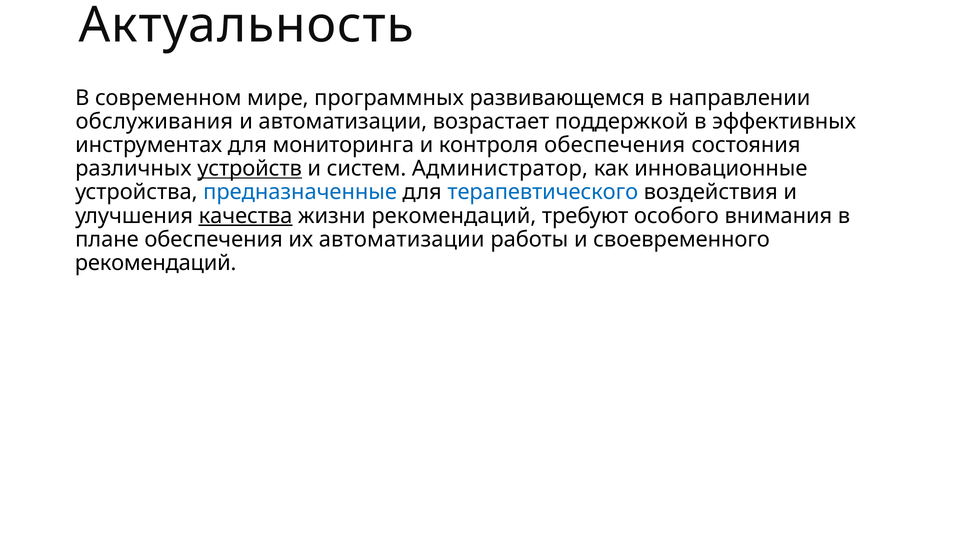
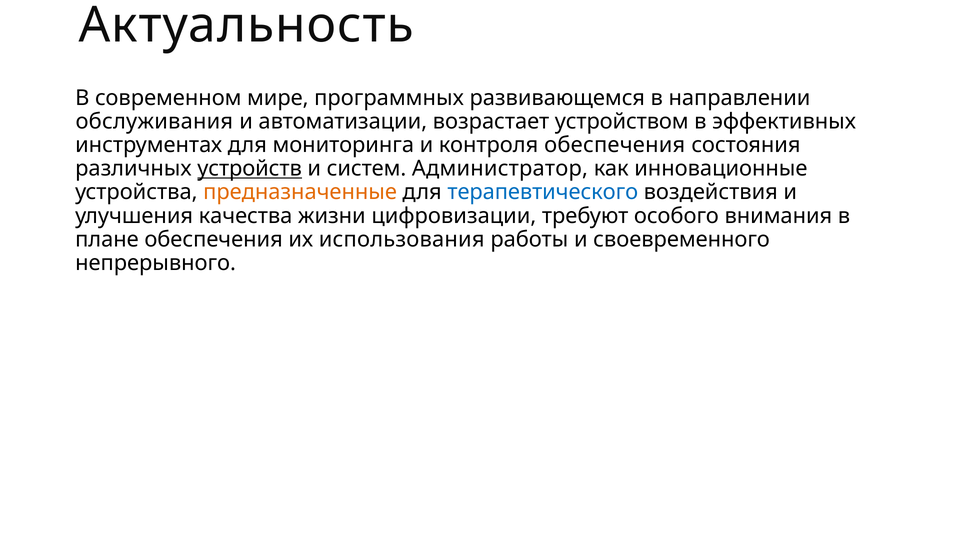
поддержкой: поддержкой -> устройством
предназначенные colour: blue -> orange
качества underline: present -> none
жизни рекомендаций: рекомендаций -> цифровизации
их автоматизации: автоматизации -> использования
рекомендаций at (156, 263): рекомендаций -> непрерывного
